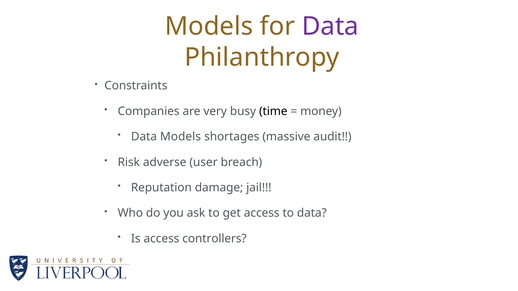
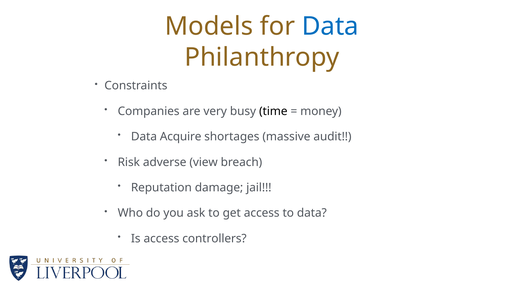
Data at (330, 26) colour: purple -> blue
Data Models: Models -> Acquire
user: user -> view
